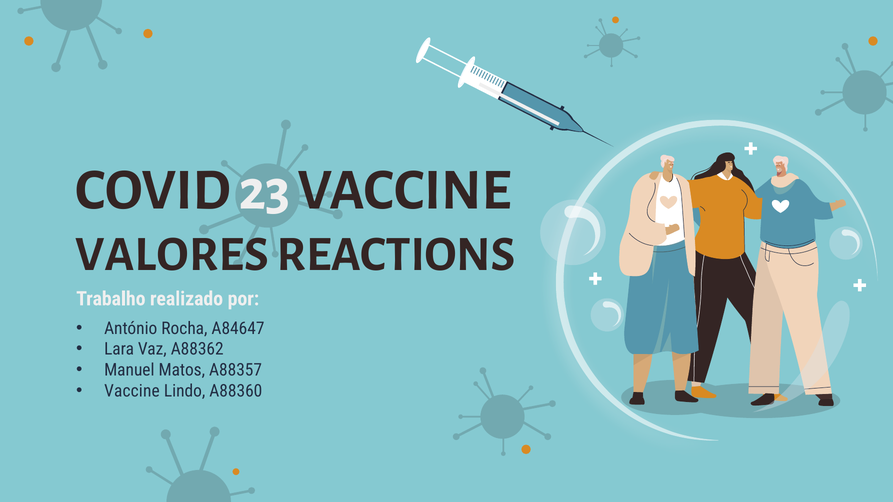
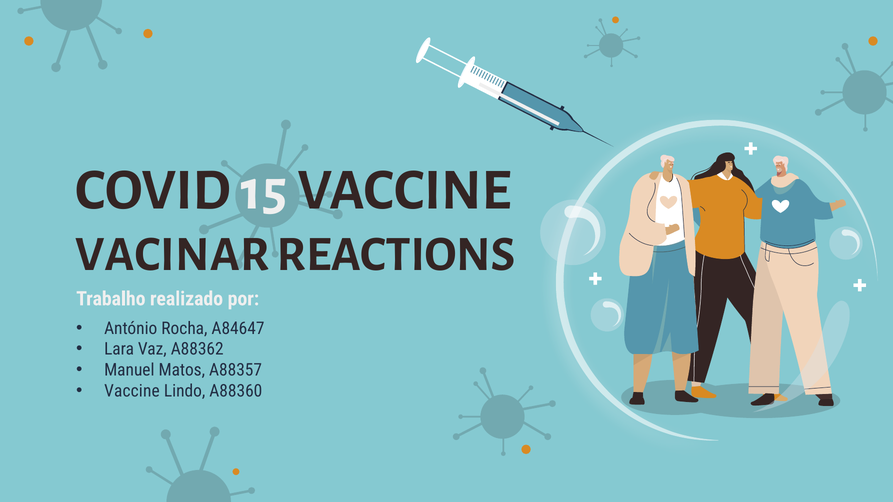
23: 23 -> 15
VALORES: VALORES -> VACINAR
